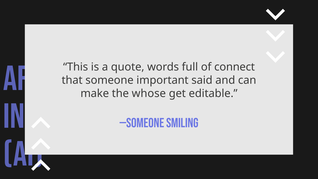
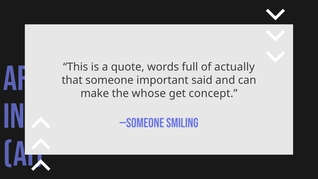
connect: connect -> actually
editable: editable -> concept
